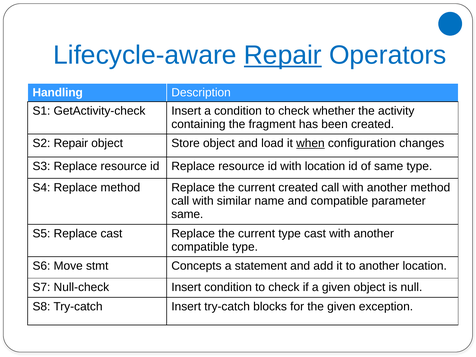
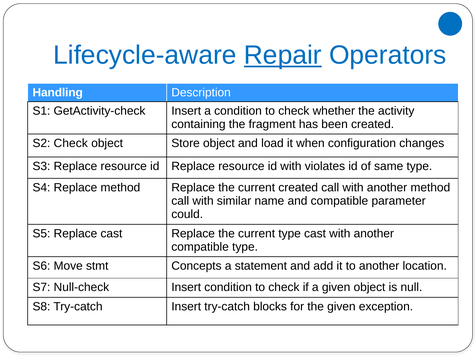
S2 Repair: Repair -> Check
when underline: present -> none
with location: location -> violates
same at (187, 214): same -> could
